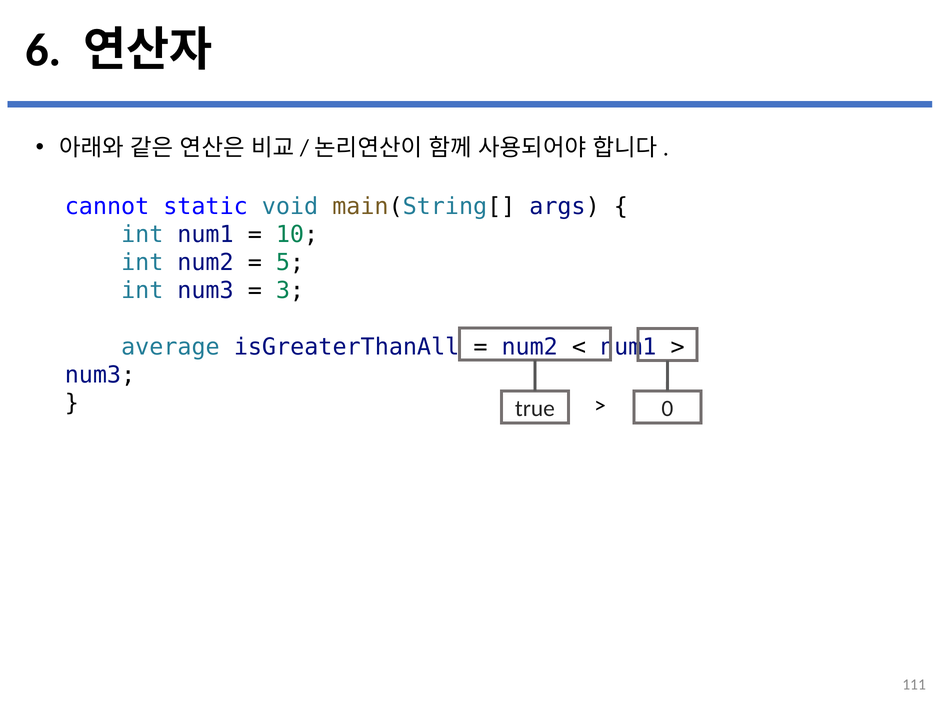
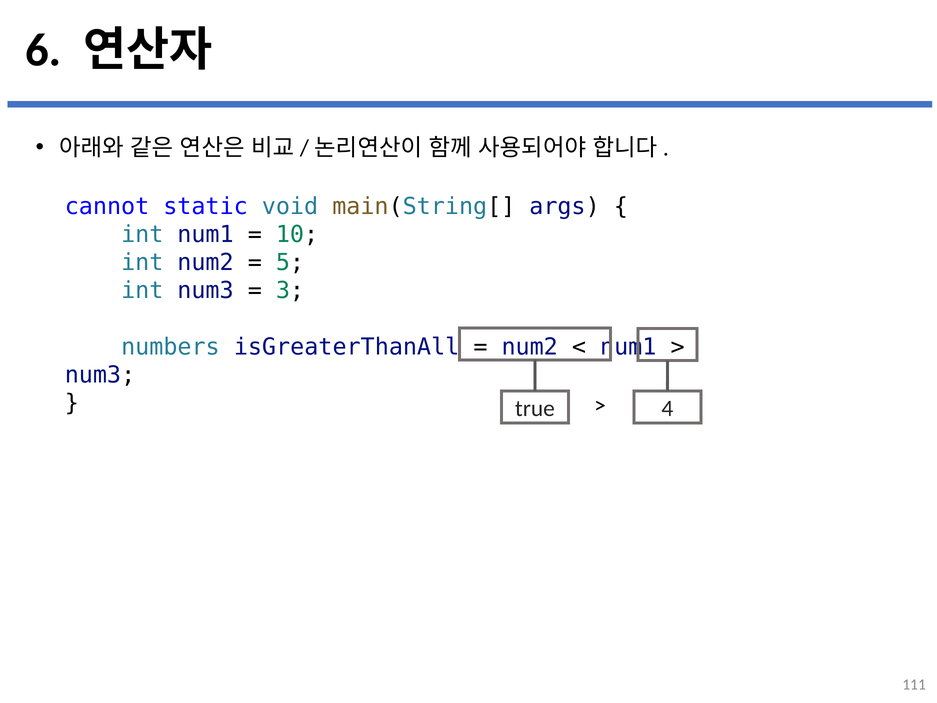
average: average -> numbers
0: 0 -> 4
